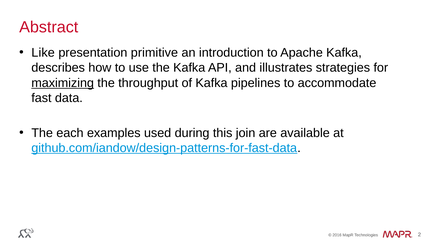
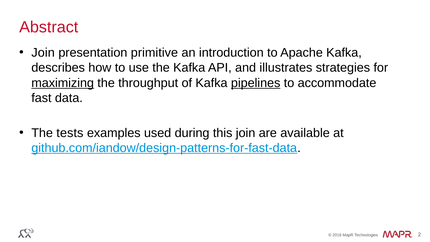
Like at (43, 53): Like -> Join
pipelines underline: none -> present
each: each -> tests
